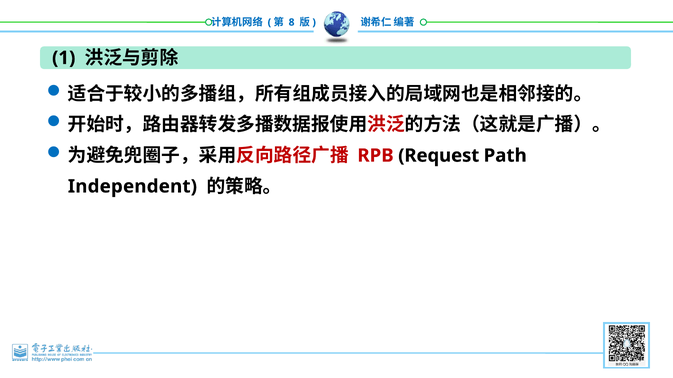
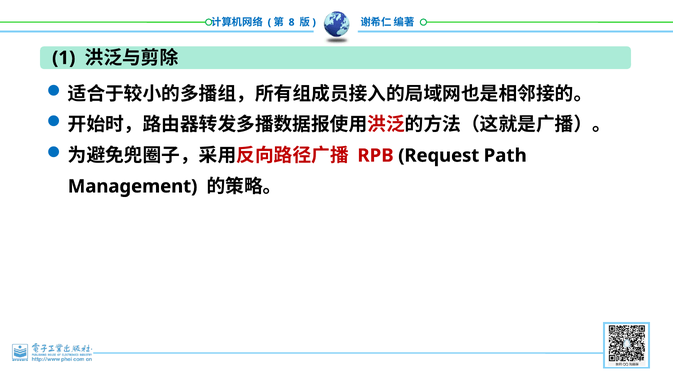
Independent: Independent -> Management
